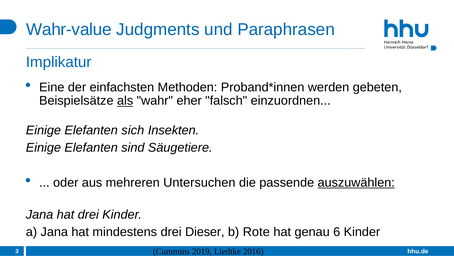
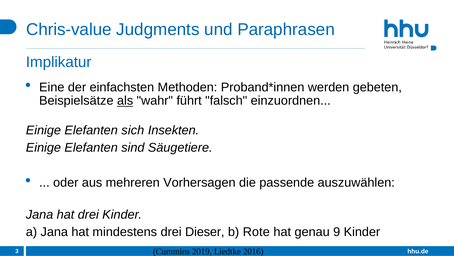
Wahr-value: Wahr-value -> Chris-value
eher: eher -> führt
Untersuchen: Untersuchen -> Vorhersagen
auszuwählen underline: present -> none
6: 6 -> 9
